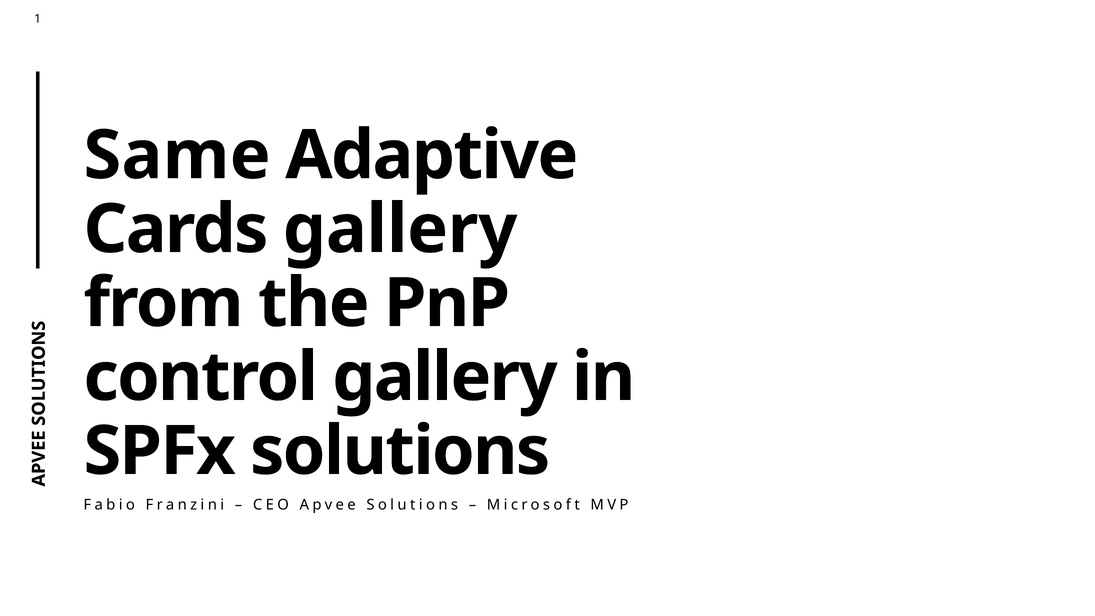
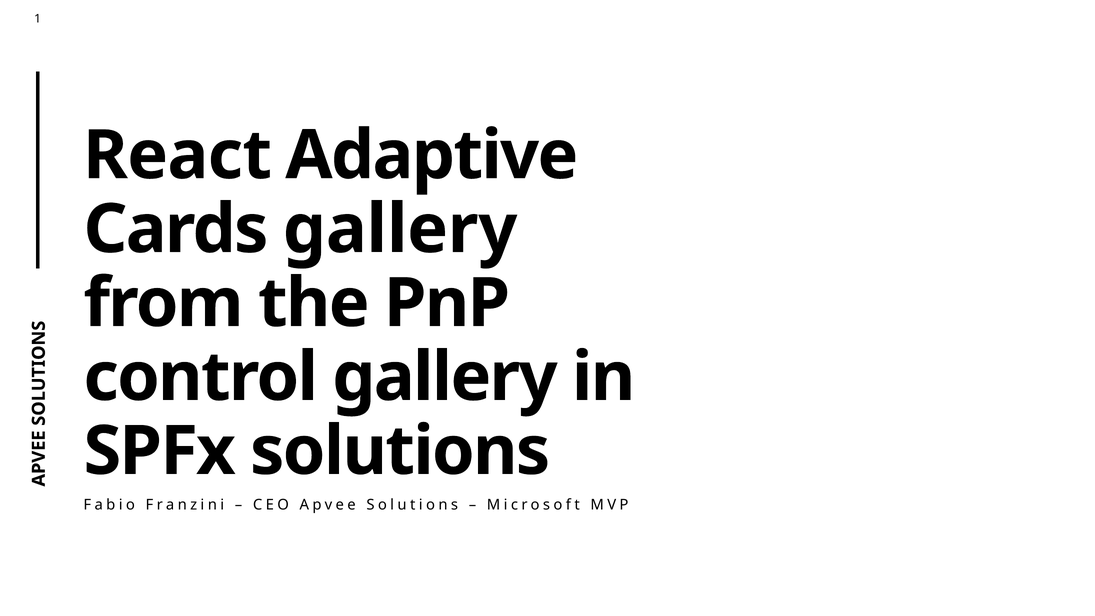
Same: Same -> React
